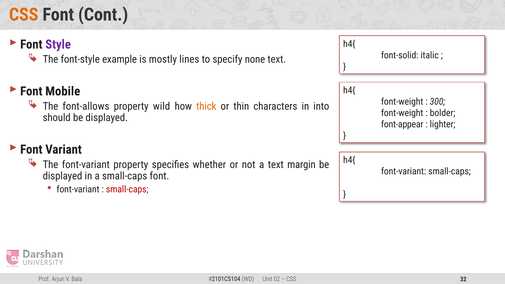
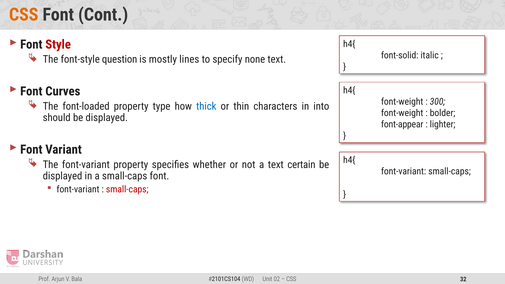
Style colour: purple -> red
example: example -> question
Mobile: Mobile -> Curves
font-allows: font-allows -> font-loaded
wild: wild -> type
thick colour: orange -> blue
margin: margin -> certain
